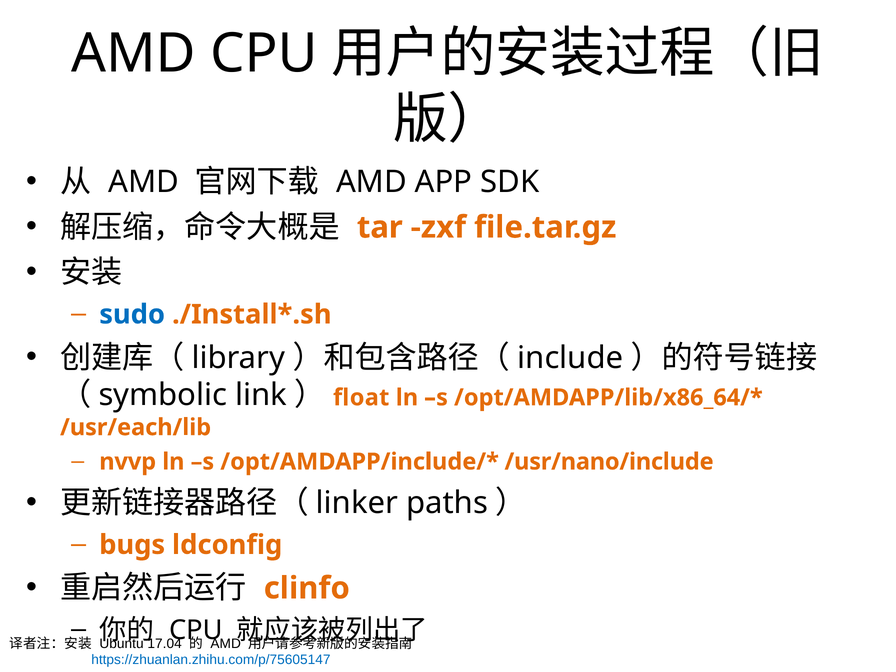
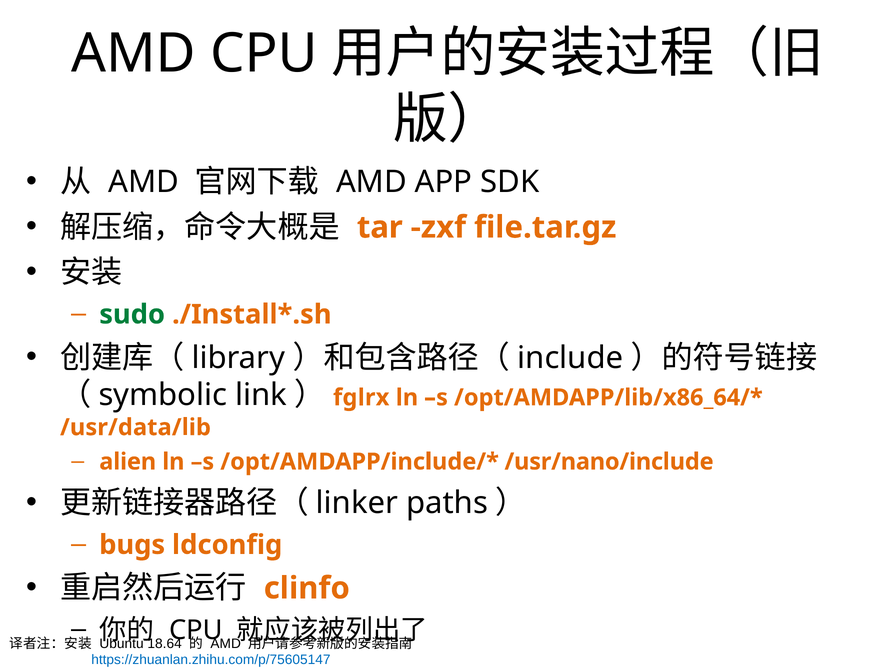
sudo colour: blue -> green
float: float -> fglrx
/usr/each/lib: /usr/each/lib -> /usr/data/lib
nvvp: nvvp -> alien
17.04: 17.04 -> 18.64
